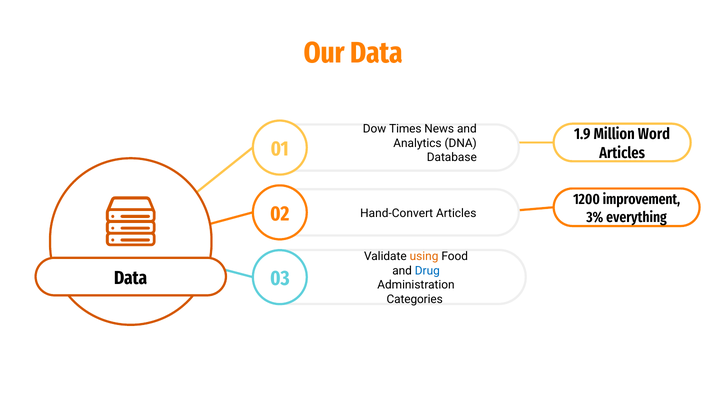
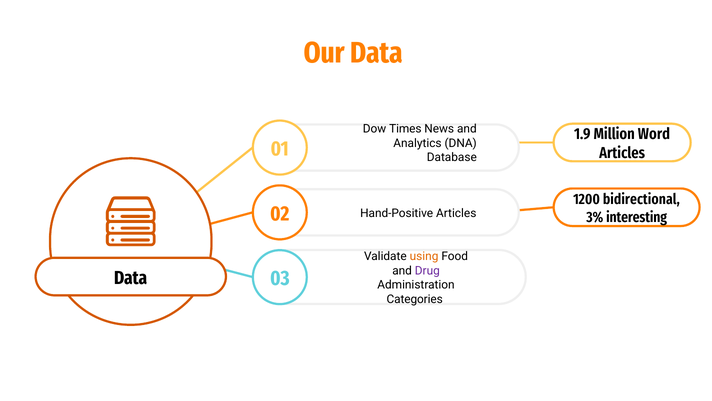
improvement: improvement -> bidirectional
Hand-Convert: Hand-Convert -> Hand-Positive
everything: everything -> interesting
Drug colour: blue -> purple
